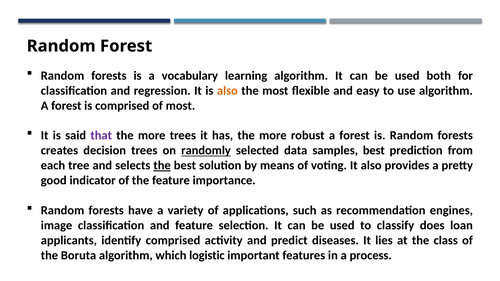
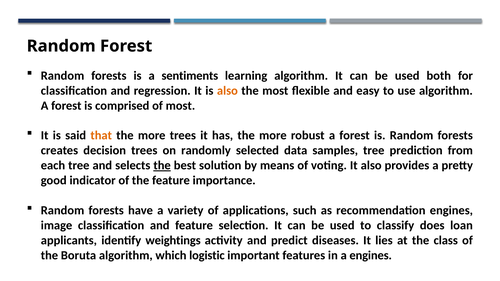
vocabulary: vocabulary -> sentiments
that colour: purple -> orange
randomly underline: present -> none
samples best: best -> tree
identify comprised: comprised -> weightings
a process: process -> engines
